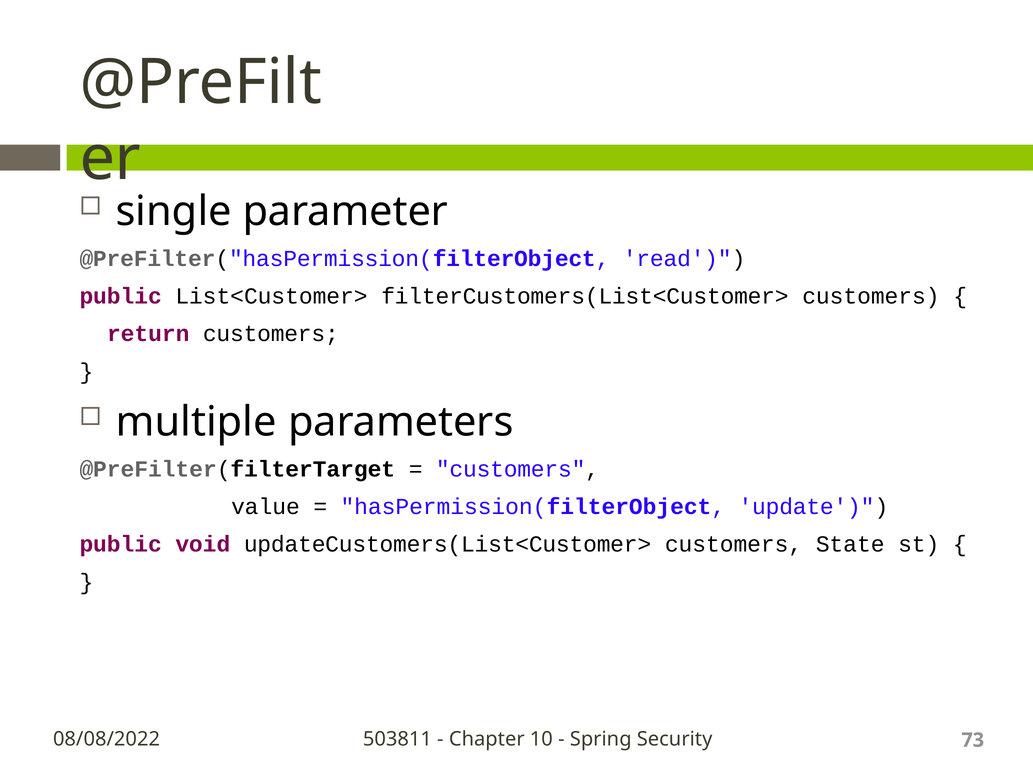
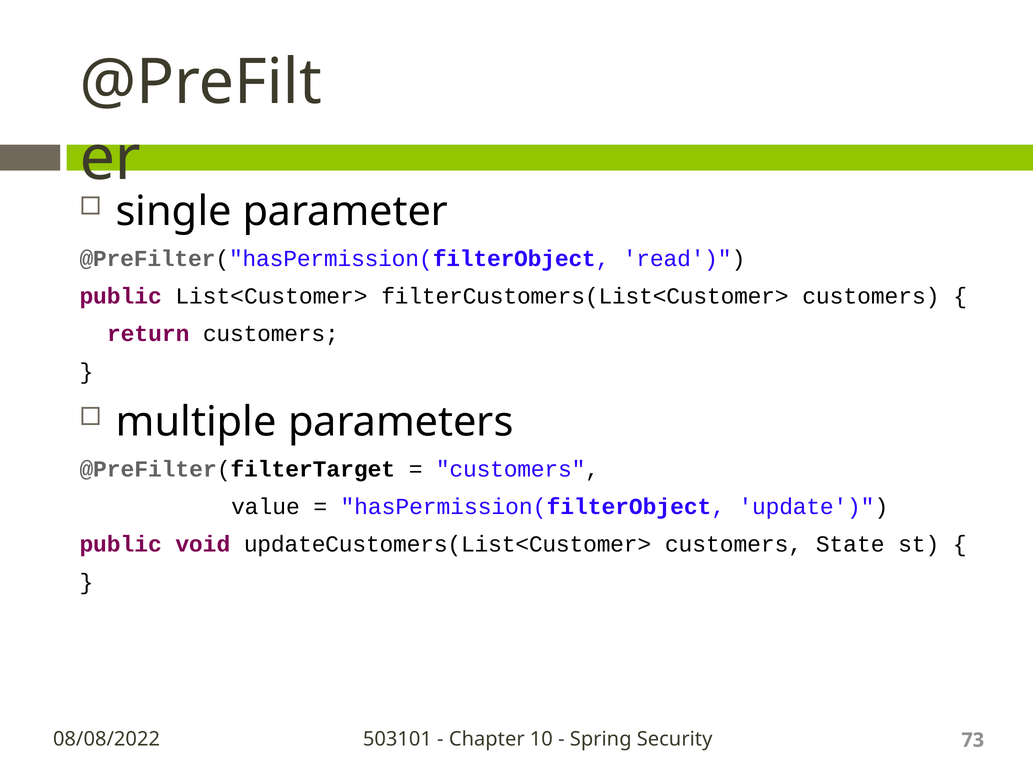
503811: 503811 -> 503101
